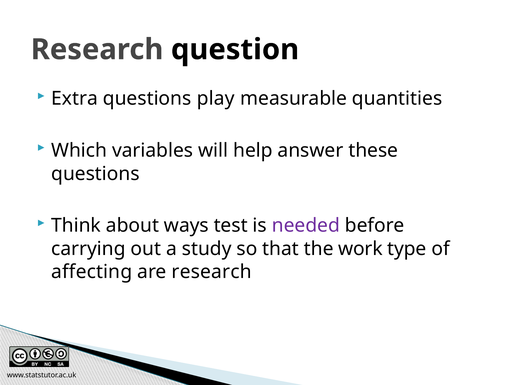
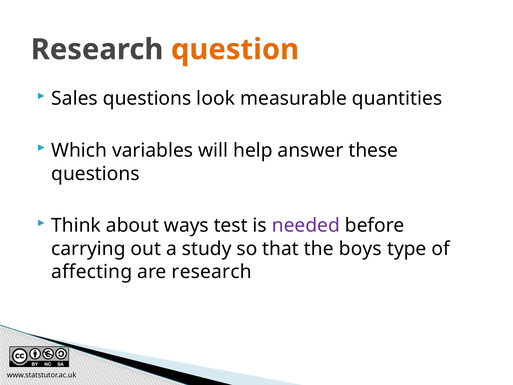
question colour: black -> orange
Extra: Extra -> Sales
play: play -> look
work: work -> boys
